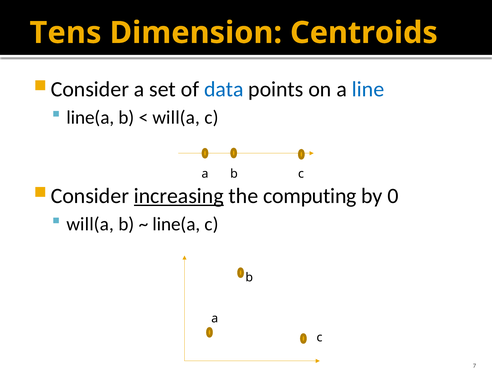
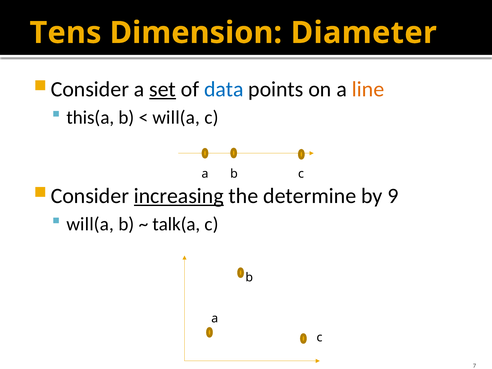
Centroids: Centroids -> Diameter
set underline: none -> present
line colour: blue -> orange
line(a at (90, 118): line(a -> this(a
computing: computing -> determine
0: 0 -> 9
line(a at (176, 224): line(a -> talk(a
